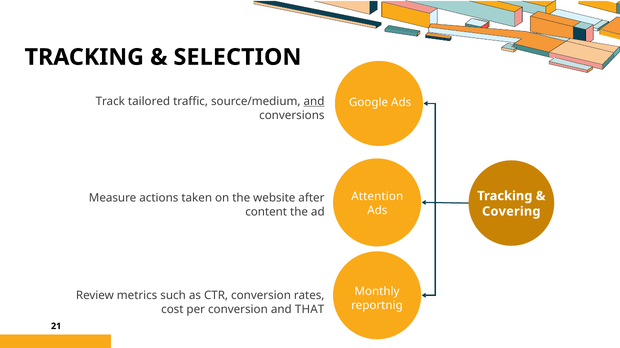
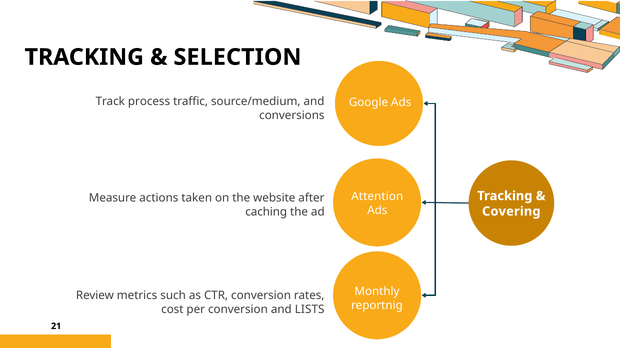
tailored: tailored -> process
and at (314, 102) underline: present -> none
content: content -> caching
THAT: THAT -> LISTS
